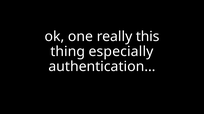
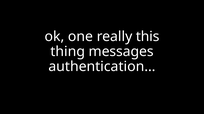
especially: especially -> messages
